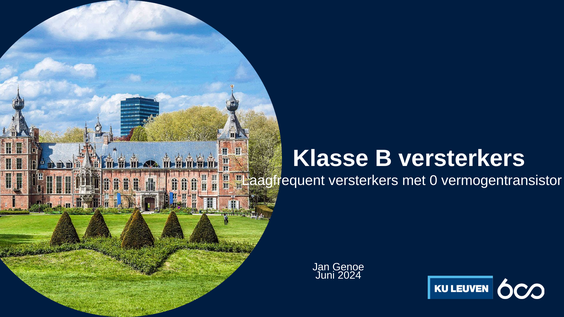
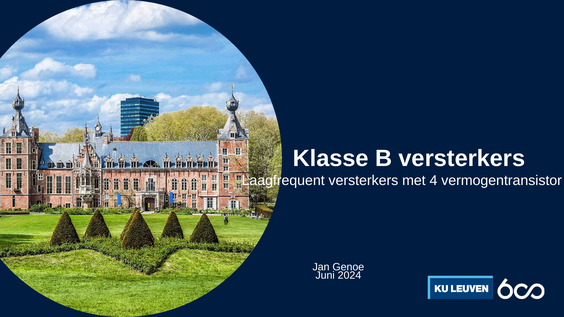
0: 0 -> 4
